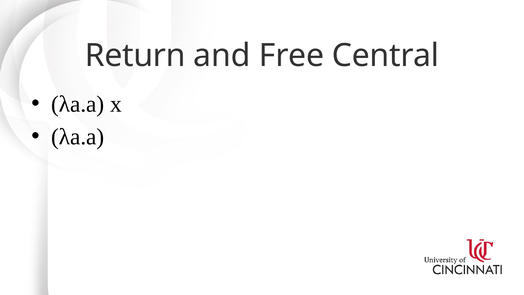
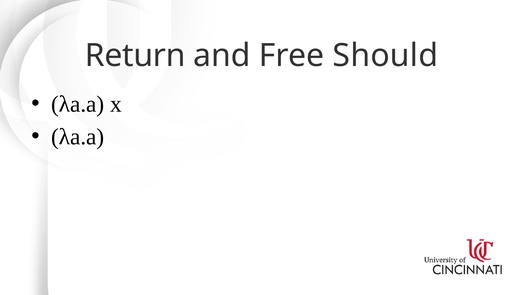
Central: Central -> Should
